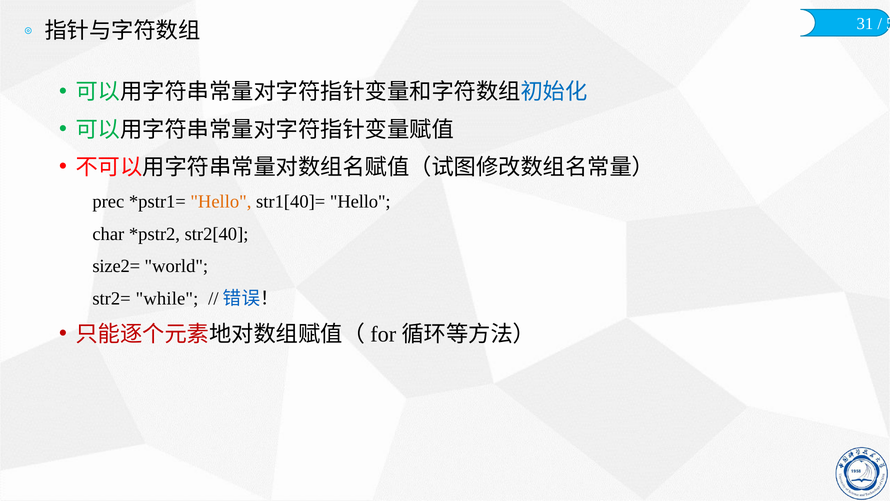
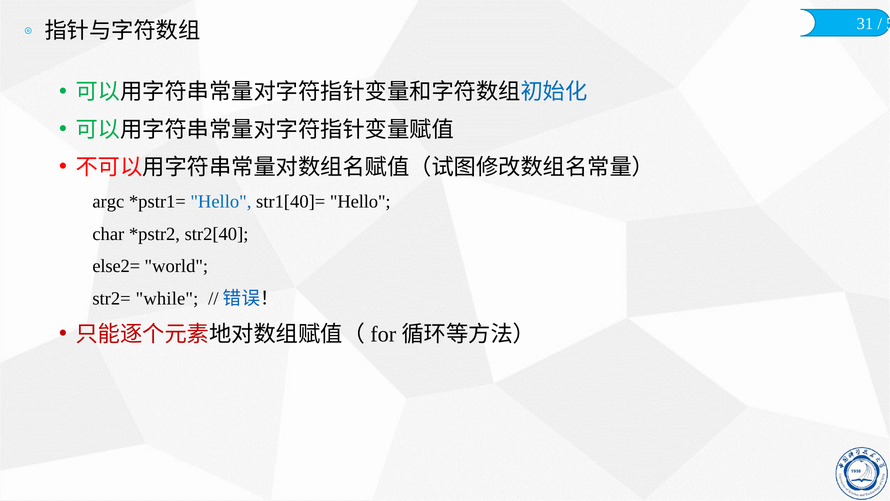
prec: prec -> argc
Hello at (221, 201) colour: orange -> blue
size2=: size2= -> else2=
